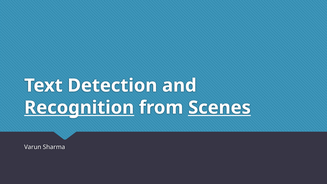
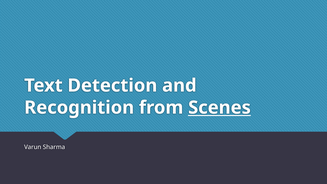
Recognition underline: present -> none
